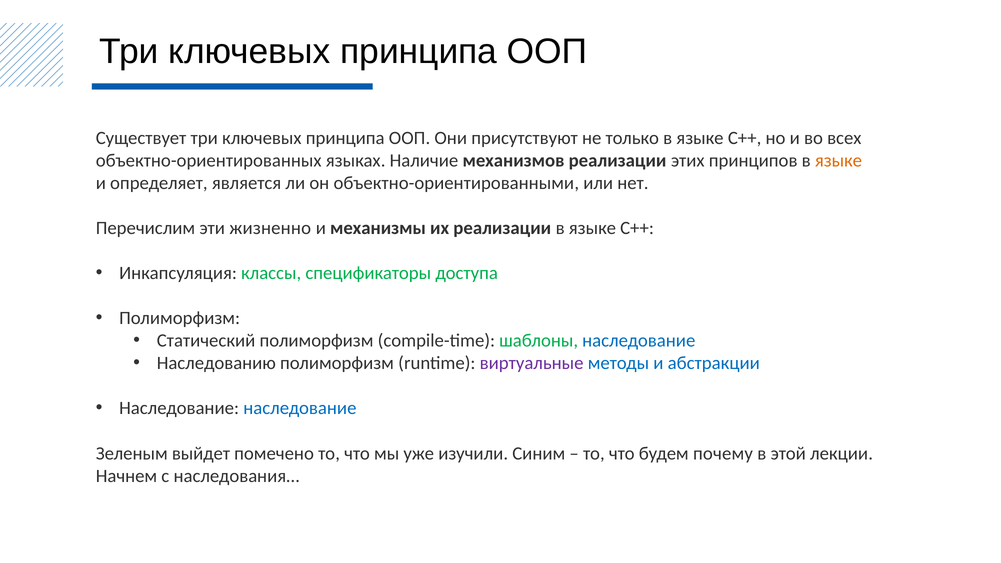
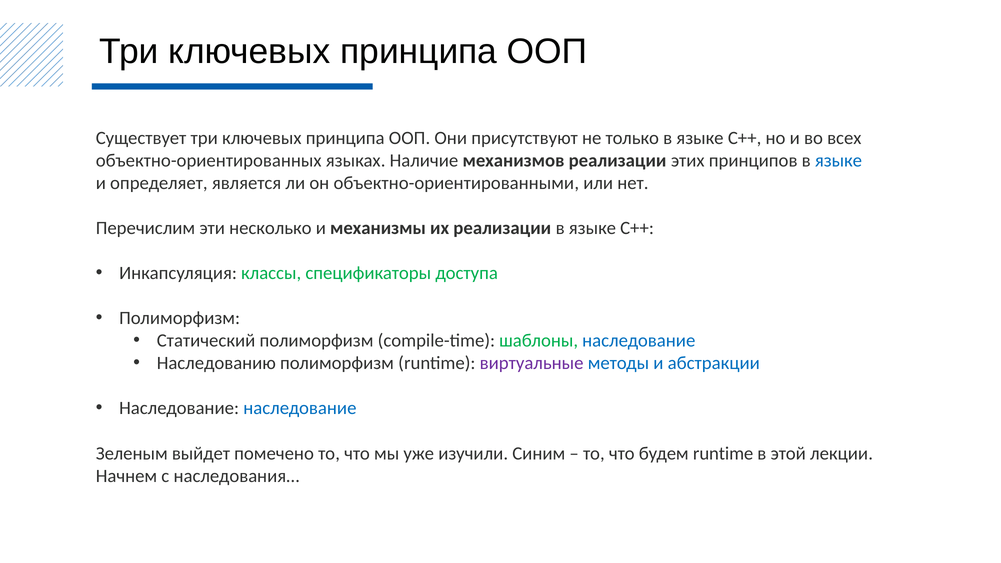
языке at (838, 161) colour: orange -> blue
жизненно: жизненно -> несколько
будем почему: почему -> runtime
